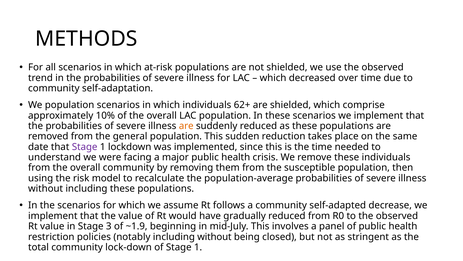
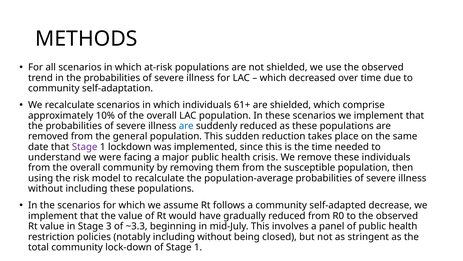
We population: population -> recalculate
62+: 62+ -> 61+
are at (186, 126) colour: orange -> blue
~1.9: ~1.9 -> ~3.3
